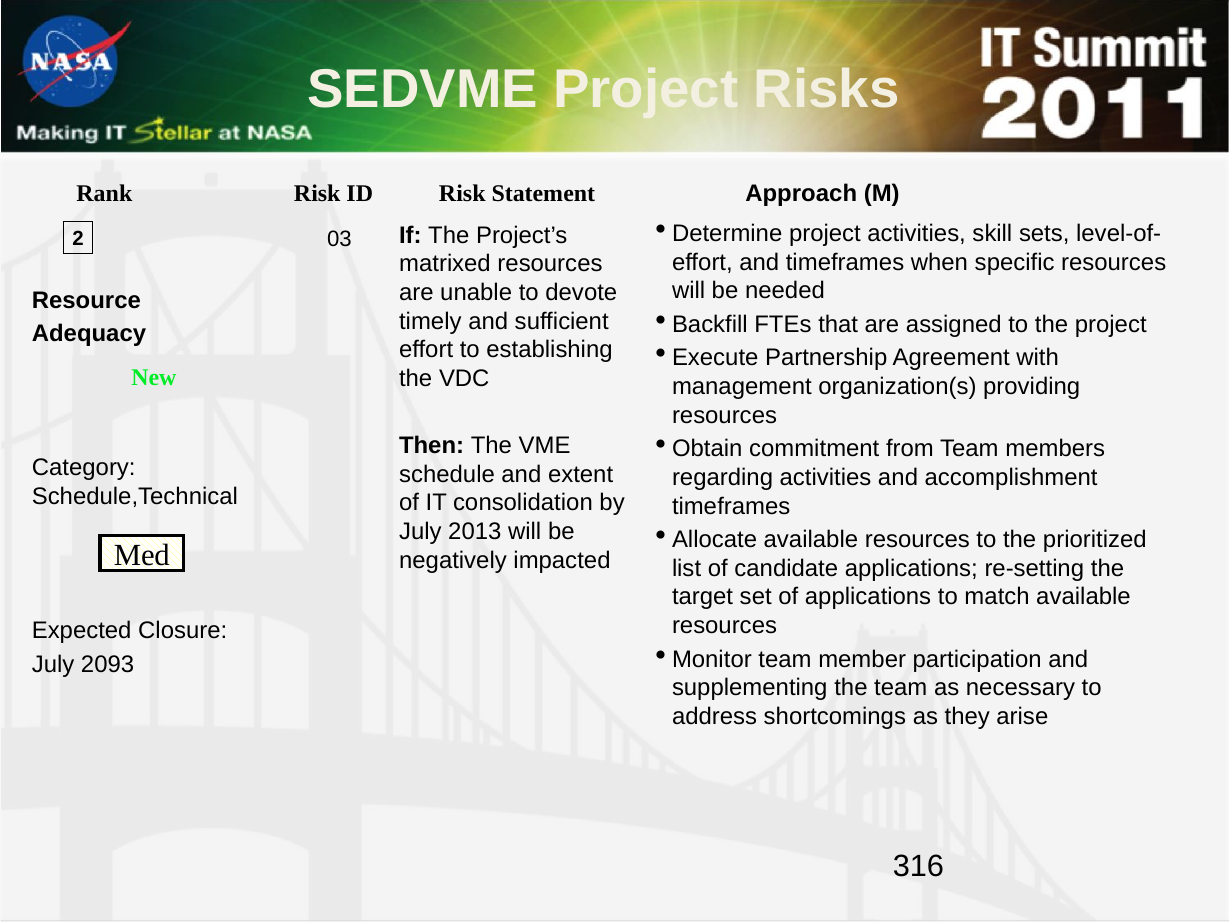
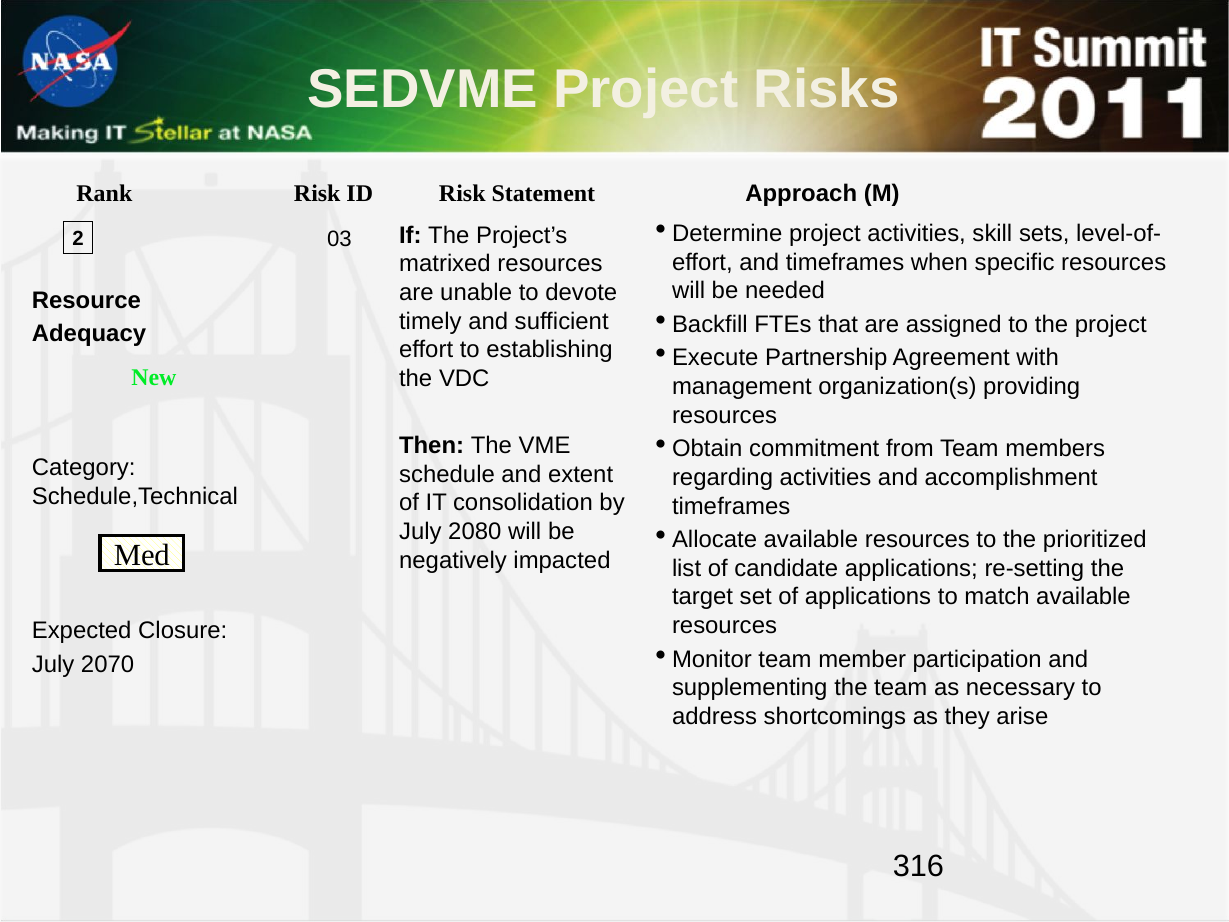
2013: 2013 -> 2080
2093: 2093 -> 2070
